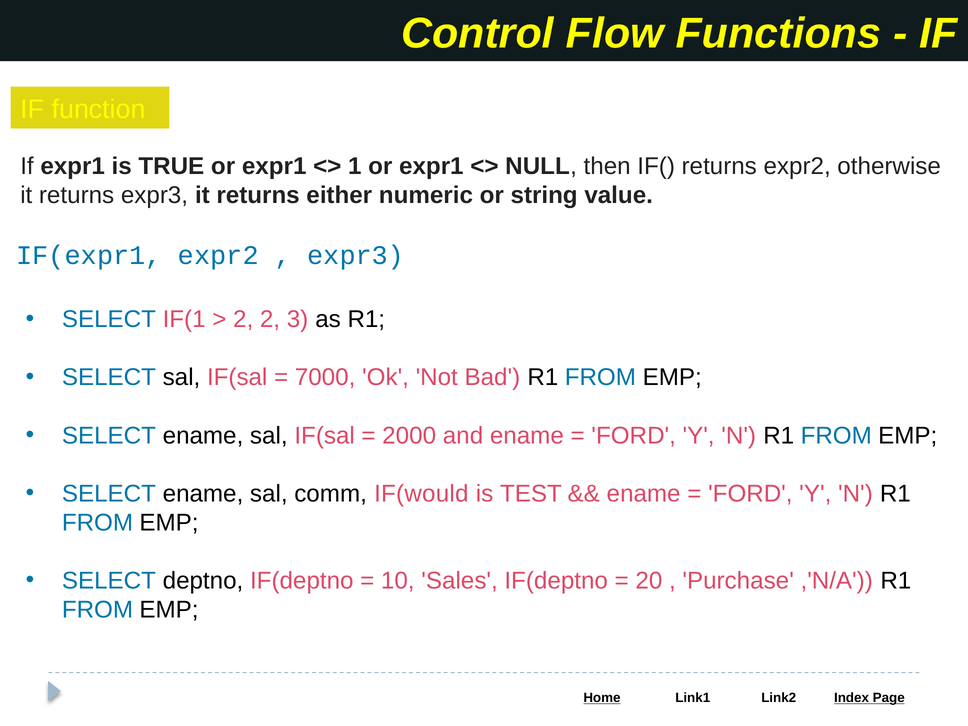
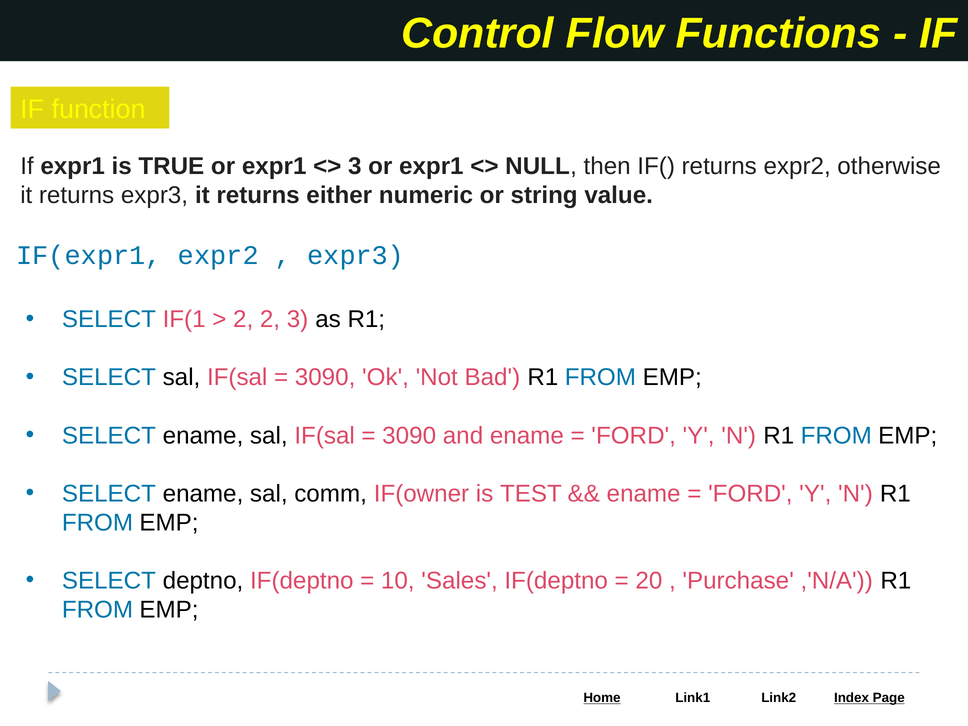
1 at (355, 166): 1 -> 3
7000 at (325, 377): 7000 -> 3090
2000 at (409, 436): 2000 -> 3090
IF(would: IF(would -> IF(owner
